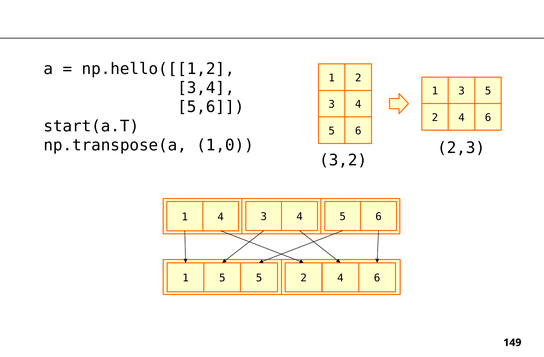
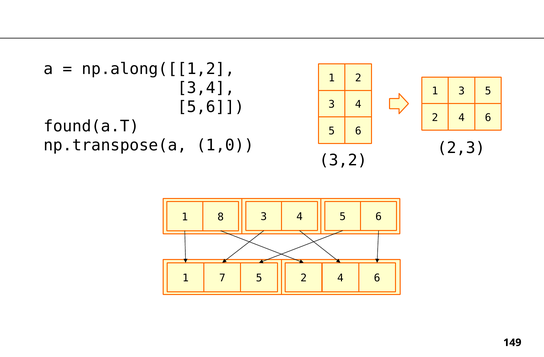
np.hello([[1,2: np.hello([[1,2 -> np.along([[1,2
start(a.T: start(a.T -> found(a.T
1 4: 4 -> 8
1 5: 5 -> 7
